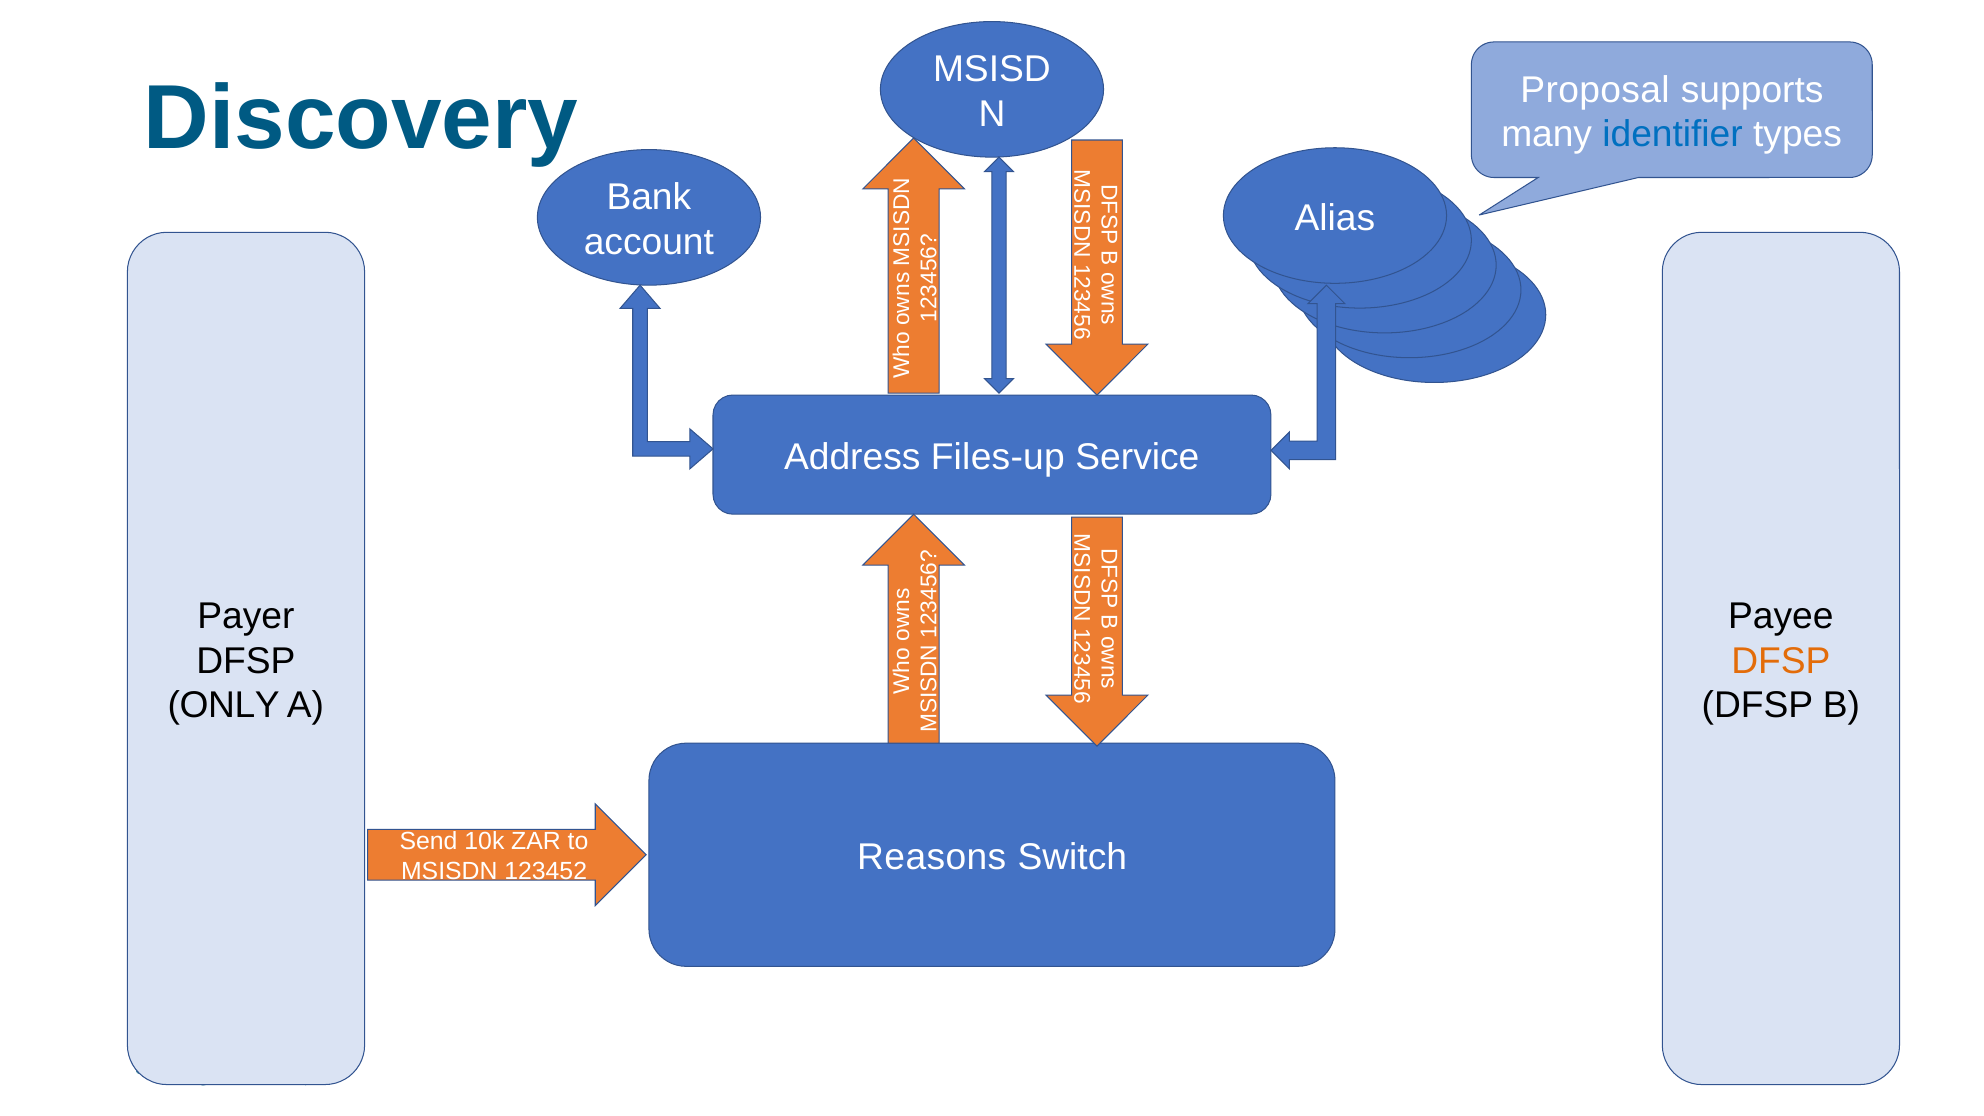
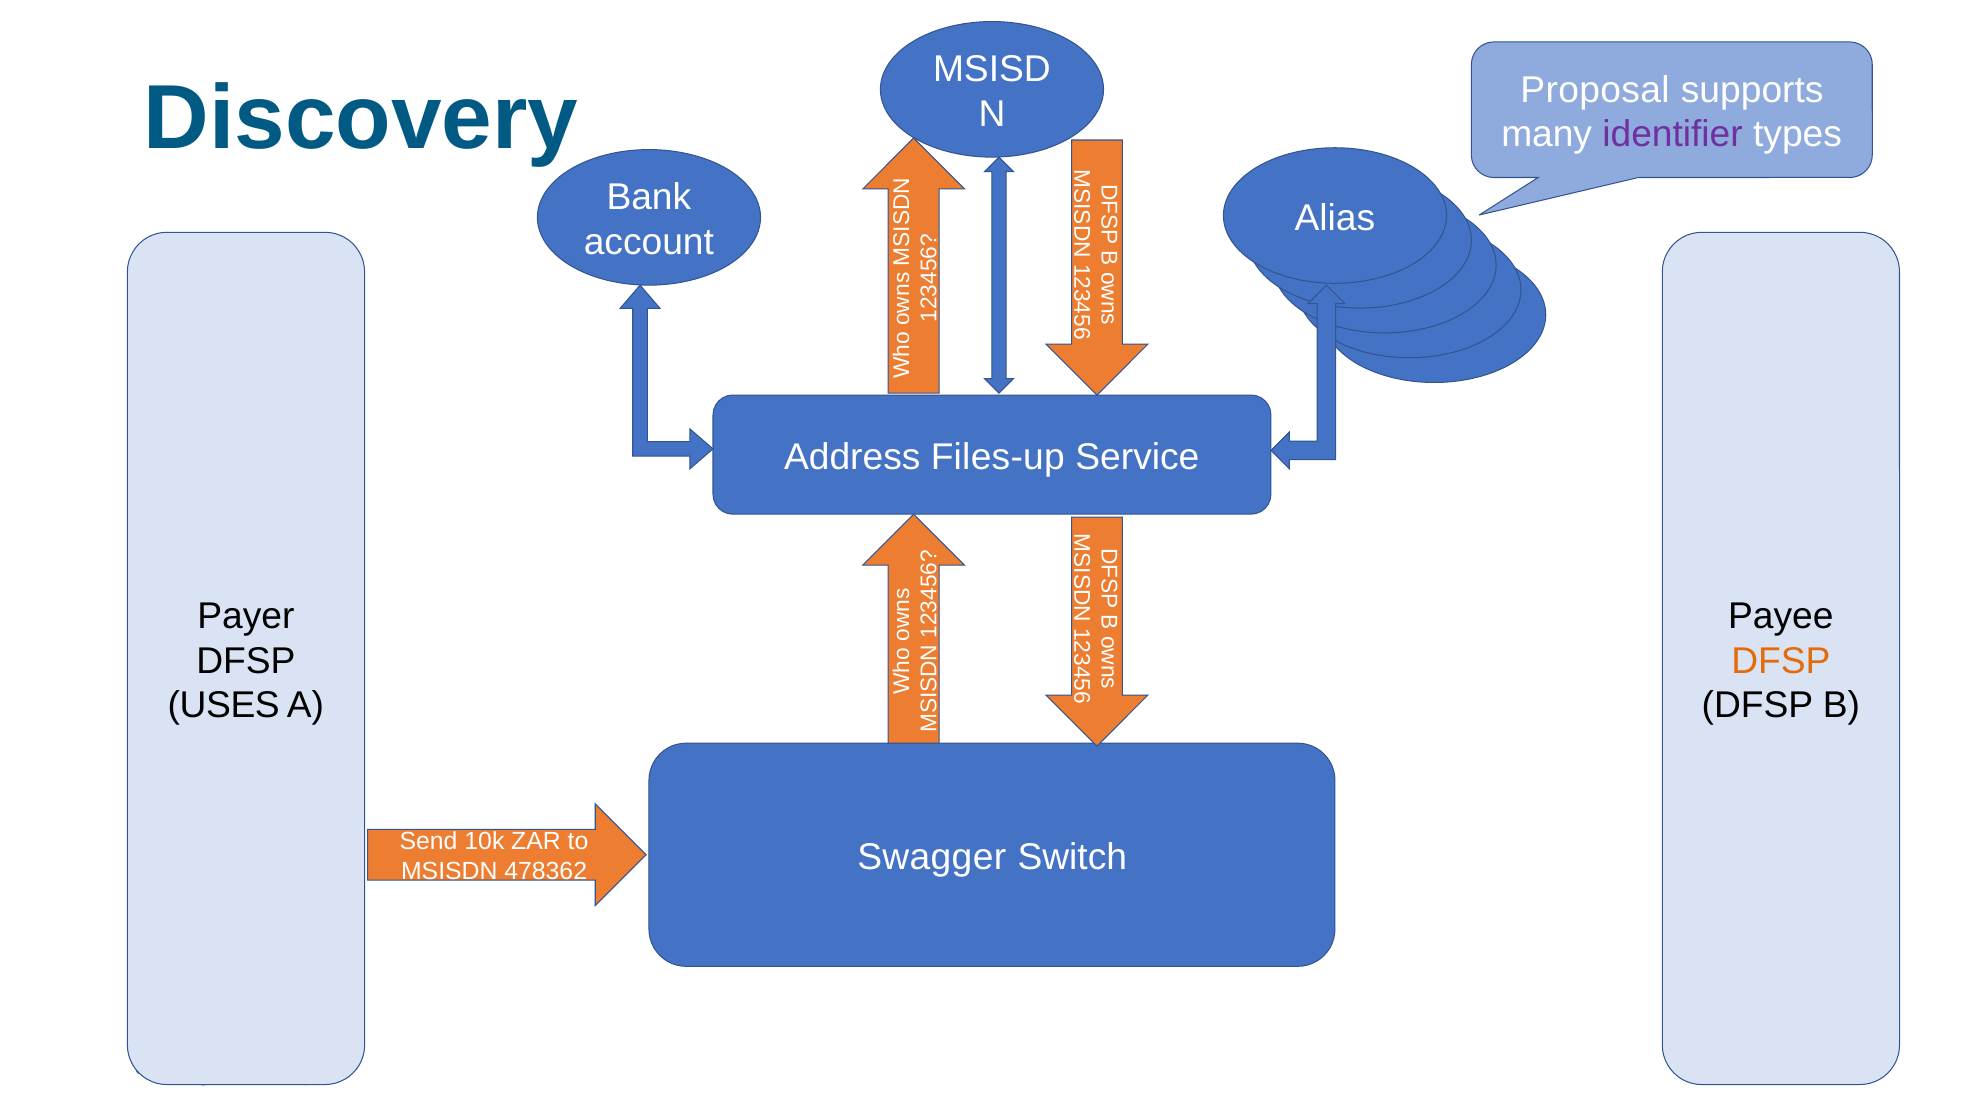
identifier colour: blue -> purple
ONLY: ONLY -> USES
Reasons: Reasons -> Swagger
123452: 123452 -> 478362
